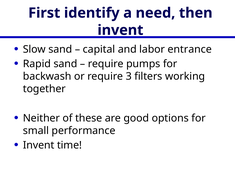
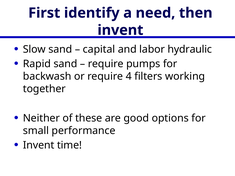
entrance: entrance -> hydraulic
3: 3 -> 4
